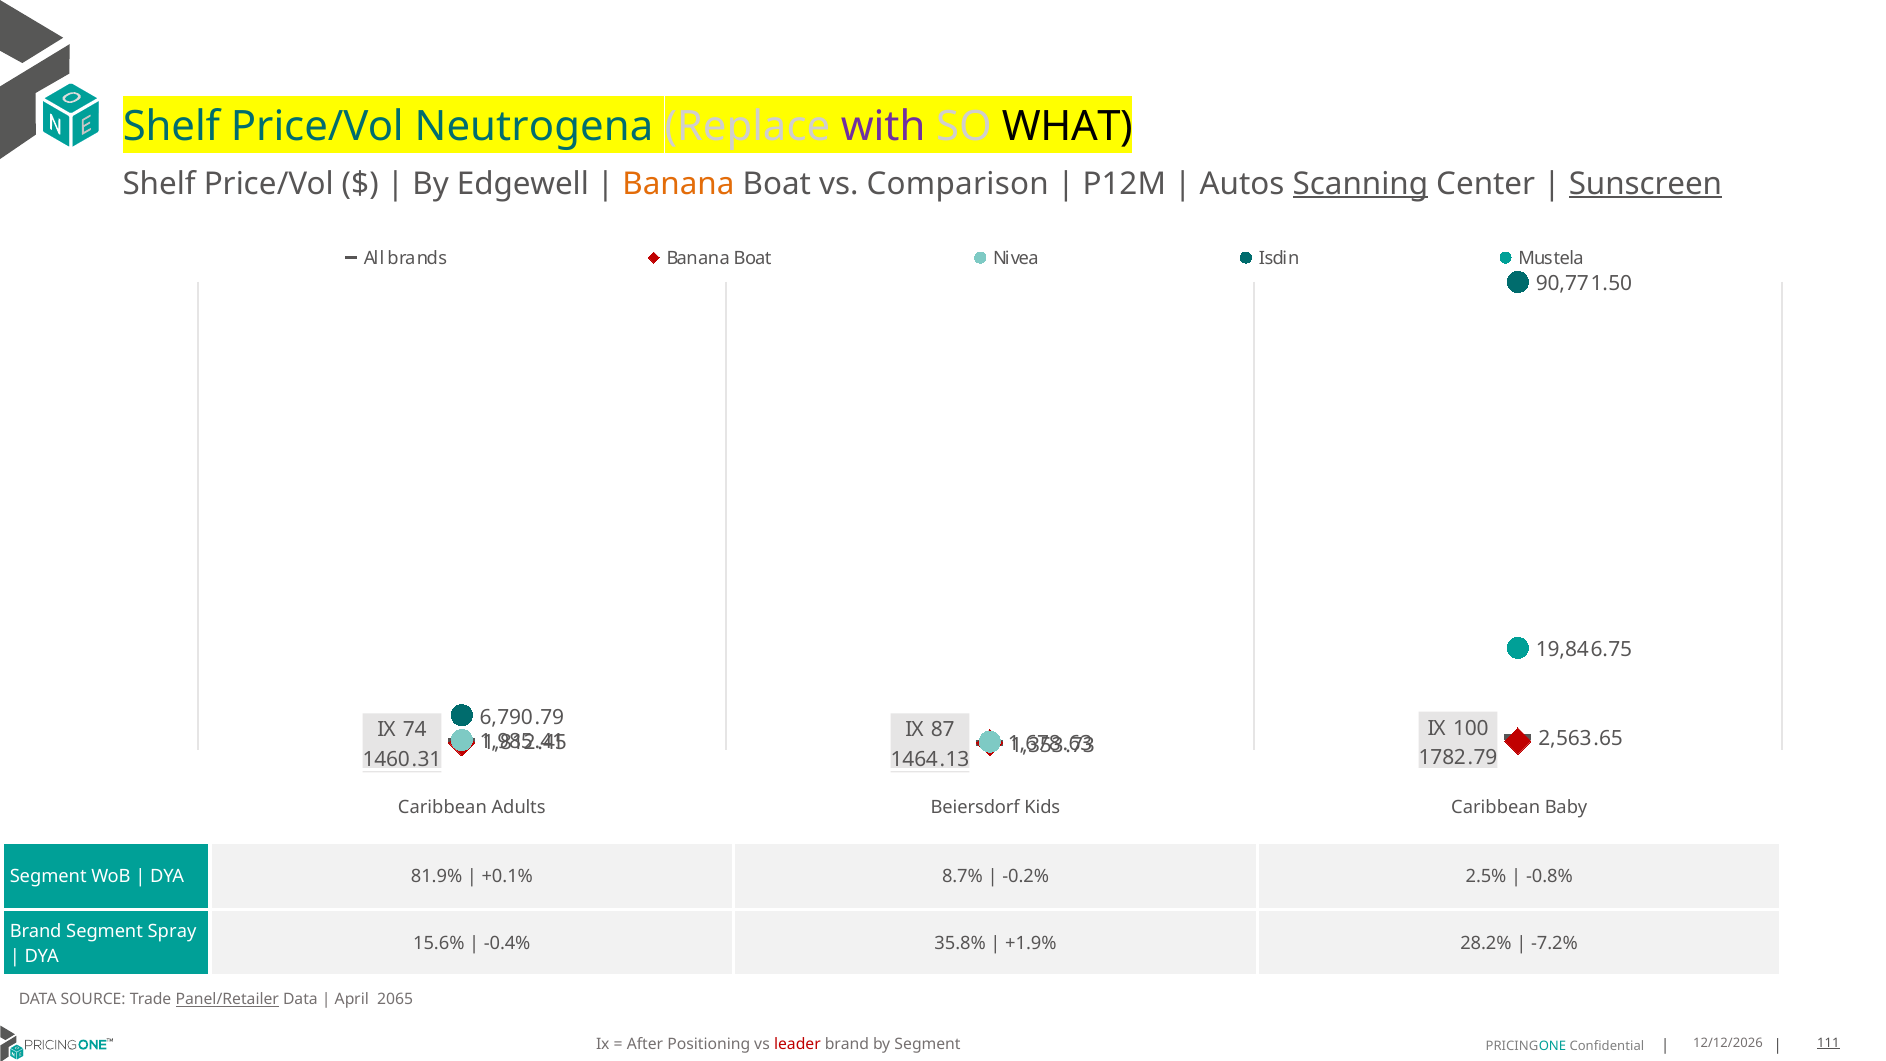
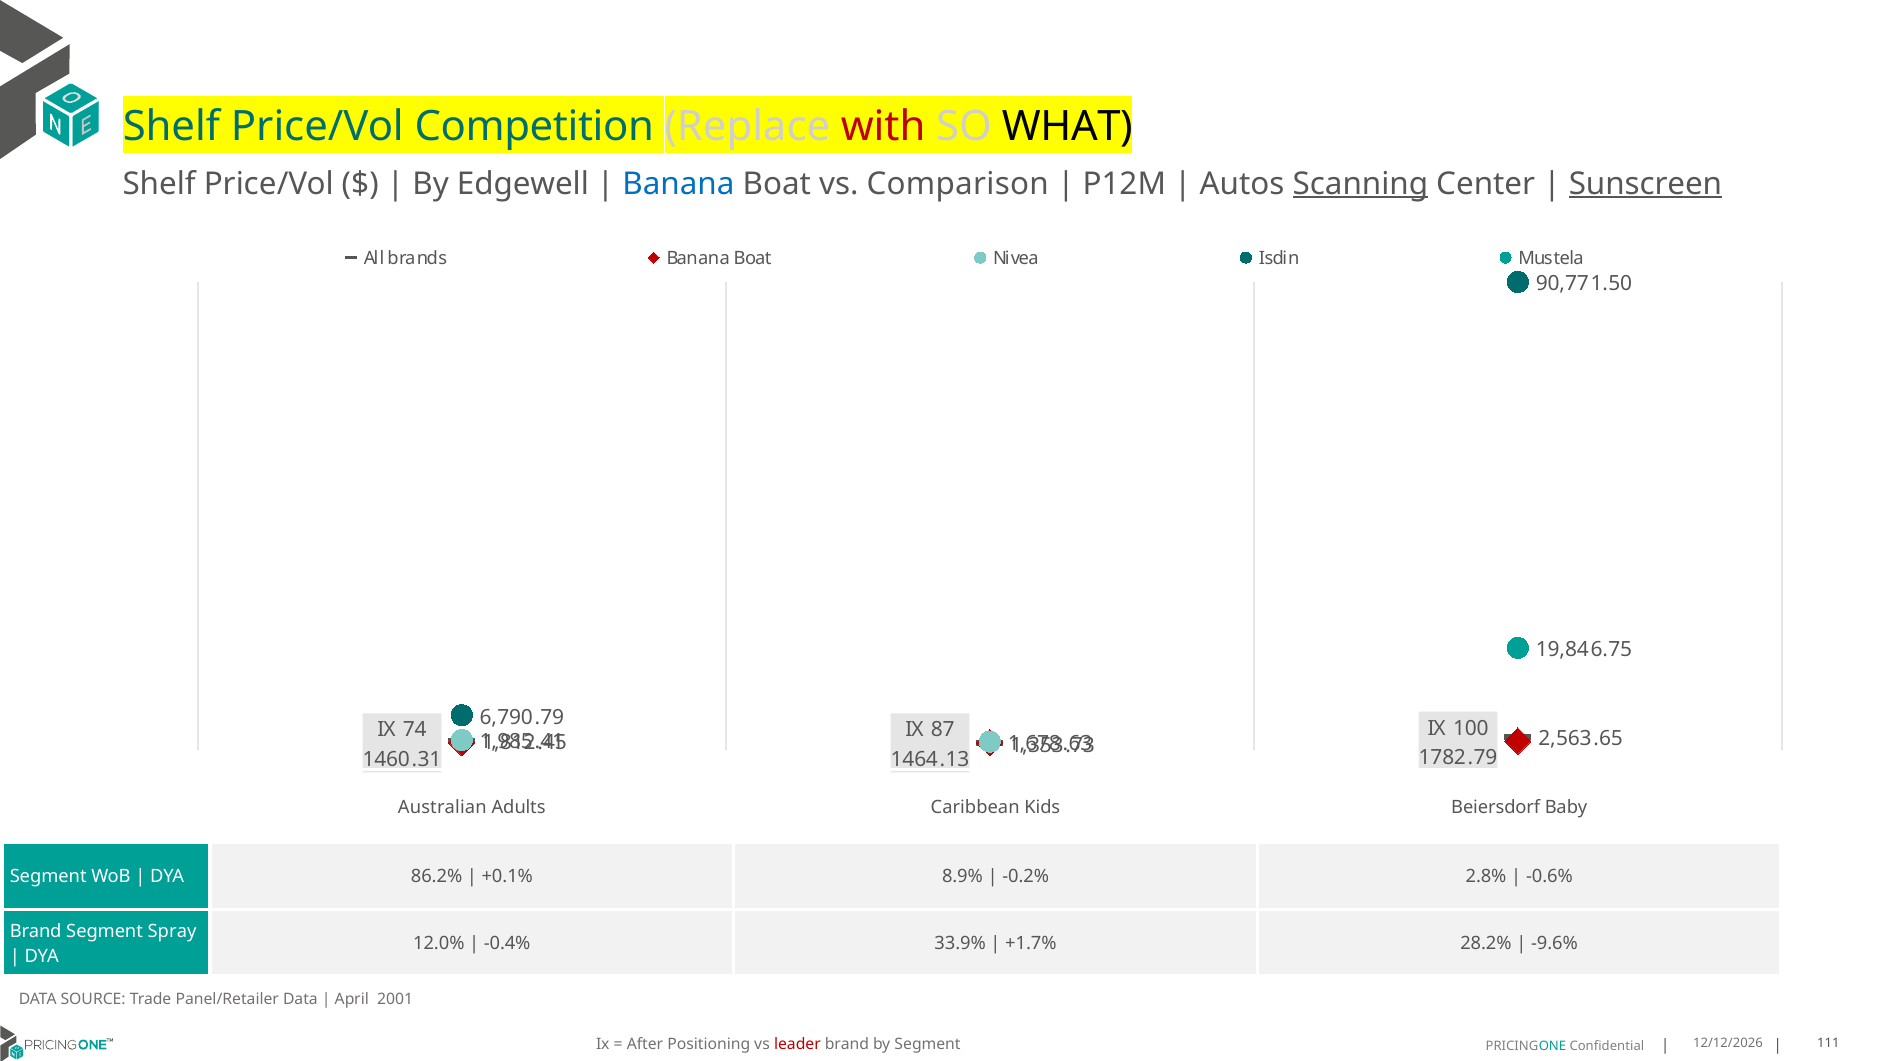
Neutrogena: Neutrogena -> Competition
with colour: purple -> red
Banana at (678, 184) colour: orange -> blue
Caribbean at (442, 807): Caribbean -> Australian
Beiersdorf: Beiersdorf -> Caribbean
Kids Caribbean: Caribbean -> Beiersdorf
81.9%: 81.9% -> 86.2%
8.7%: 8.7% -> 8.9%
2.5%: 2.5% -> 2.8%
-0.8%: -0.8% -> -0.6%
15.6%: 15.6% -> 12.0%
35.8%: 35.8% -> 33.9%
+1.9%: +1.9% -> +1.7%
-7.2%: -7.2% -> -9.6%
Panel/Retailer underline: present -> none
2065: 2065 -> 2001
111 underline: present -> none
